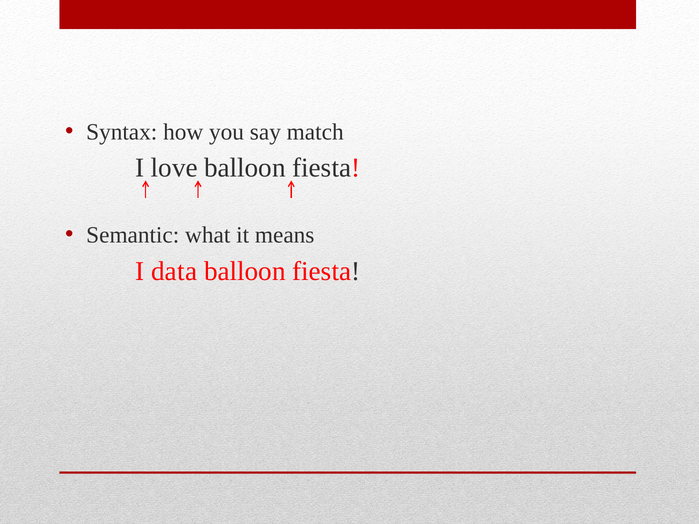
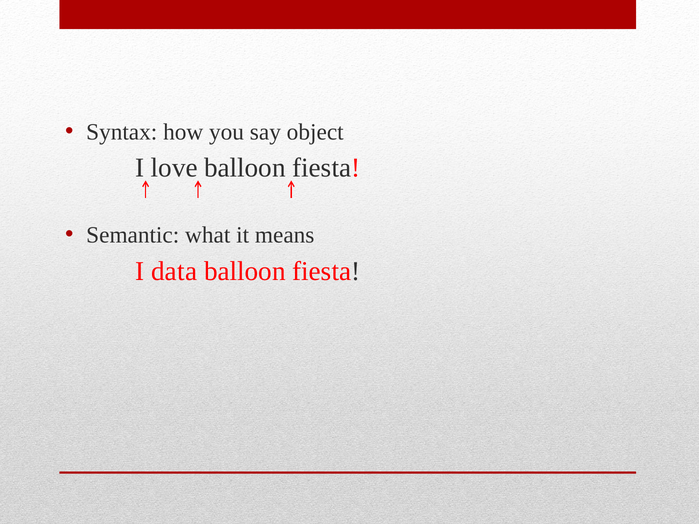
match: match -> object
